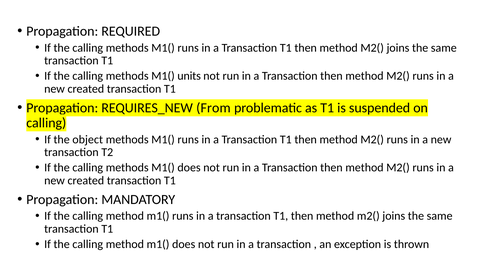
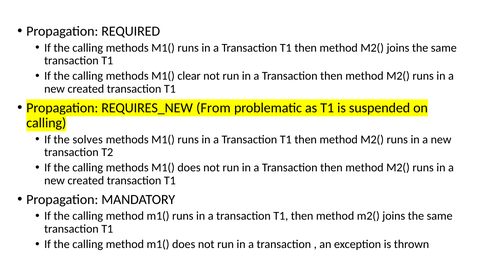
units: units -> clear
object: object -> solves
